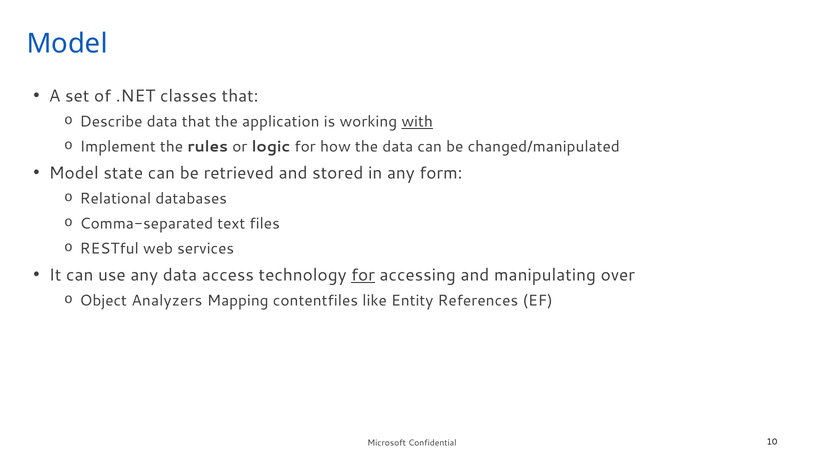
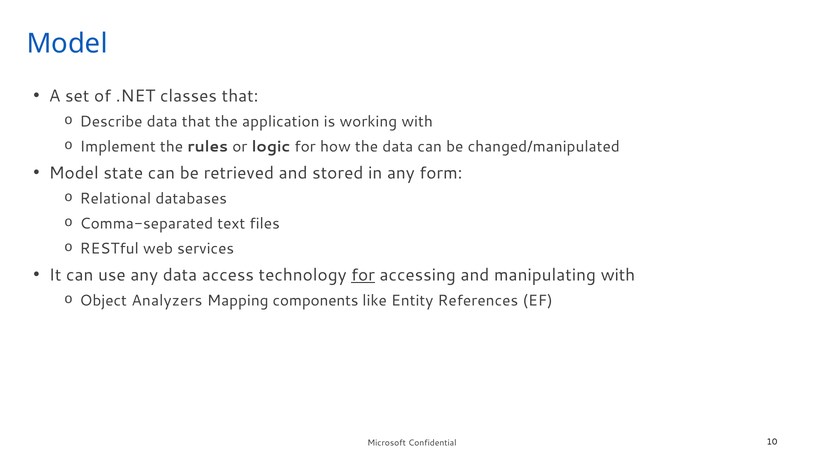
with at (417, 122) underline: present -> none
manipulating over: over -> with
contentfiles: contentfiles -> components
